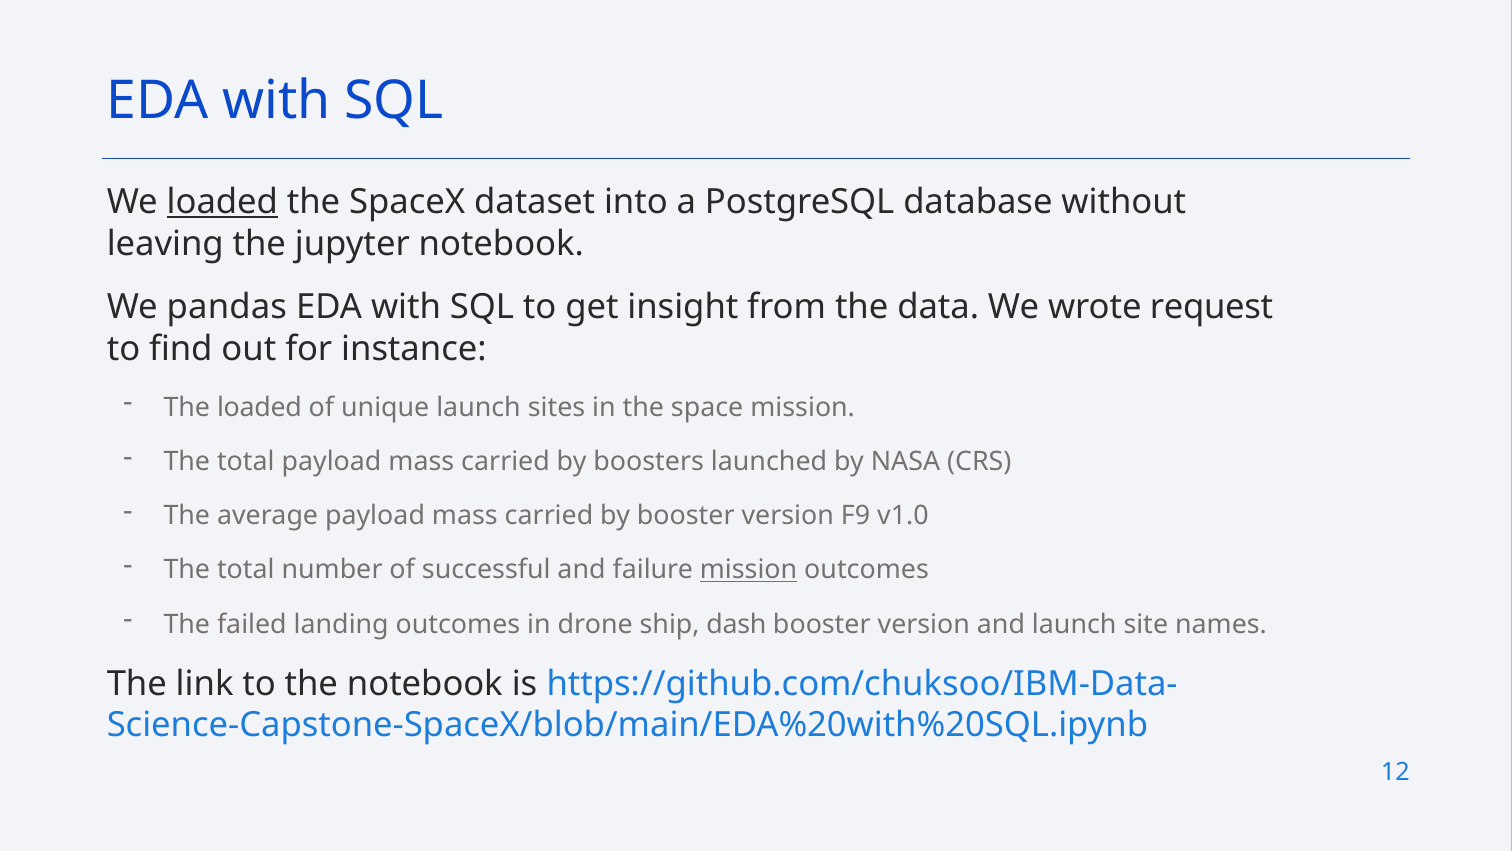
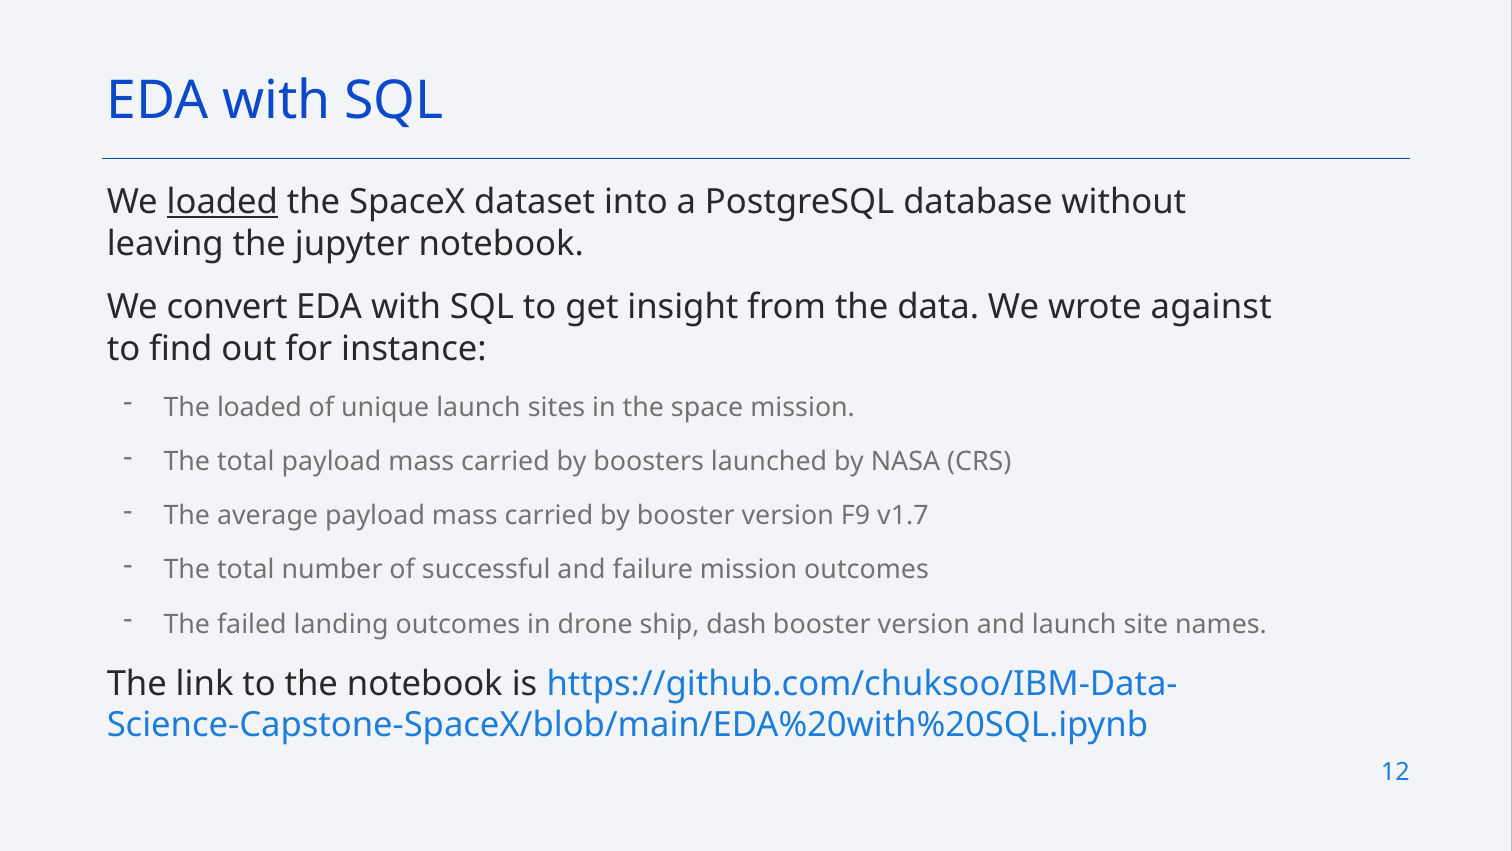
pandas: pandas -> convert
request: request -> against
v1.0: v1.0 -> v1.7
mission at (749, 570) underline: present -> none
